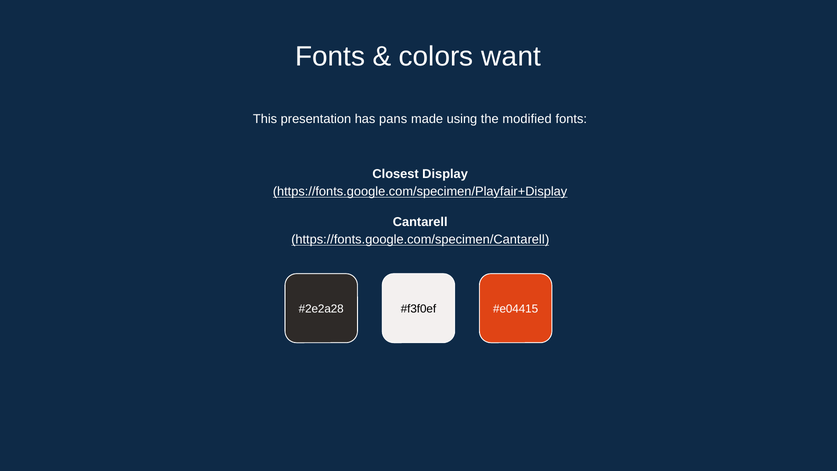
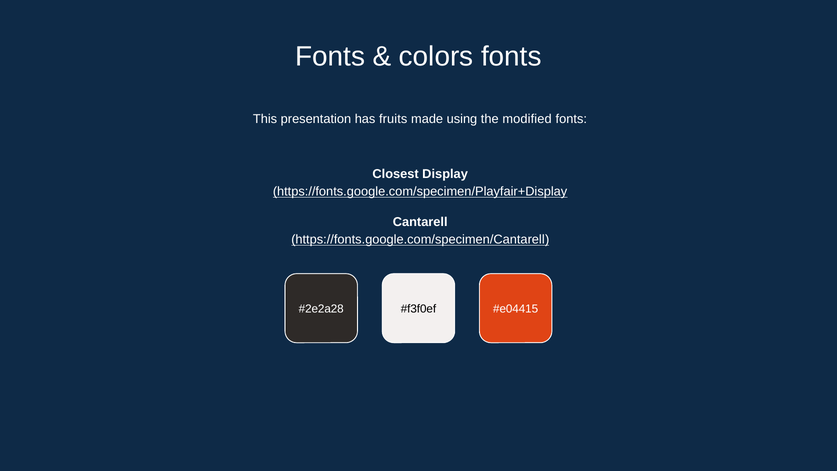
colors want: want -> fonts
pans: pans -> fruits
